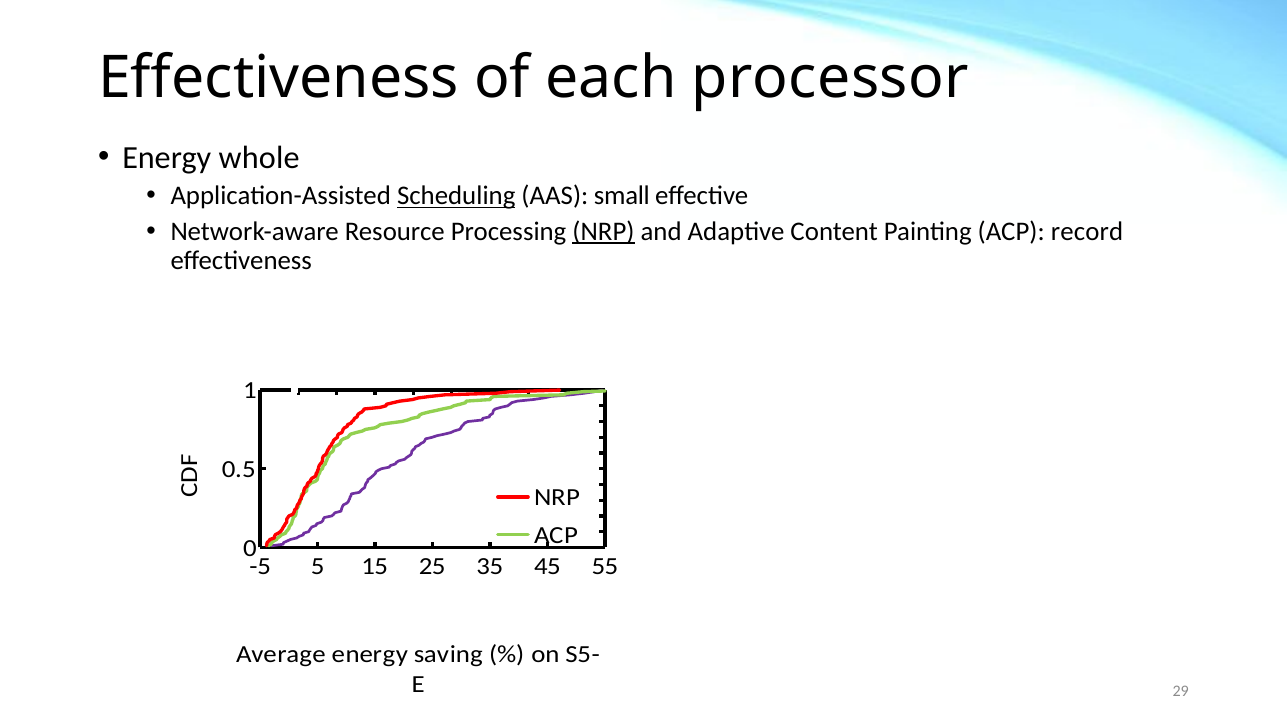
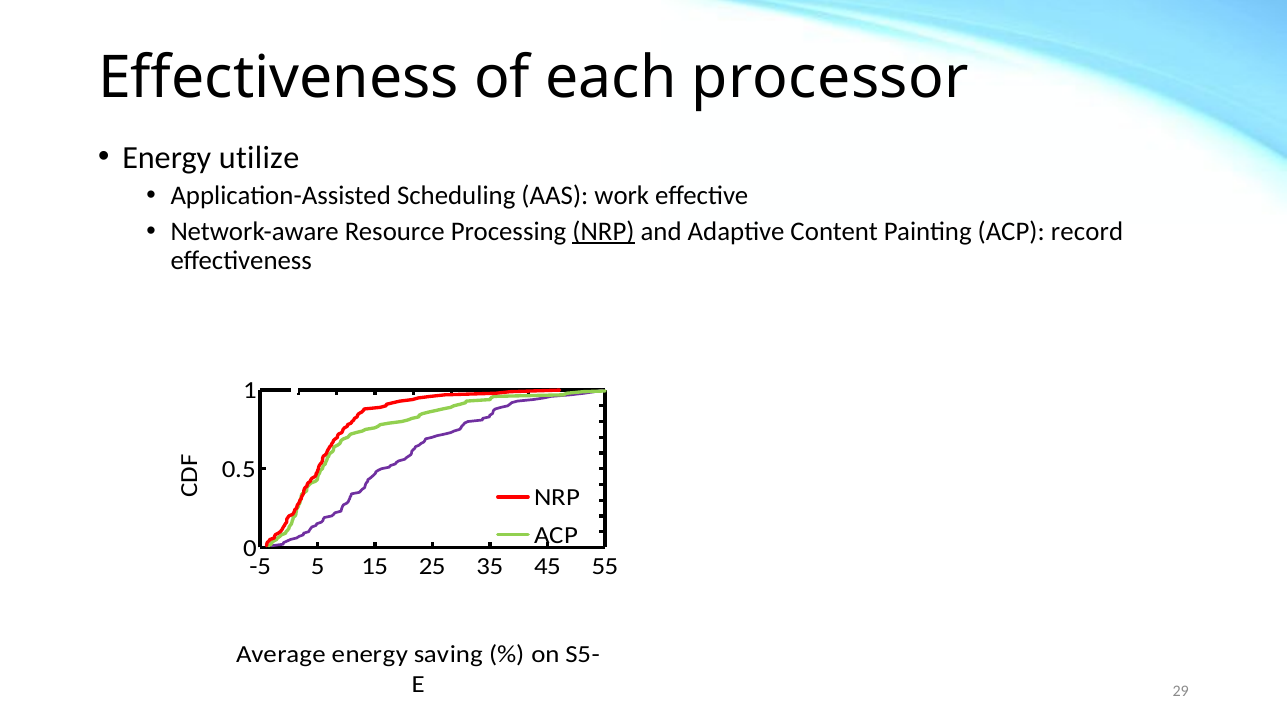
whole: whole -> utilize
Scheduling underline: present -> none
small: small -> work
